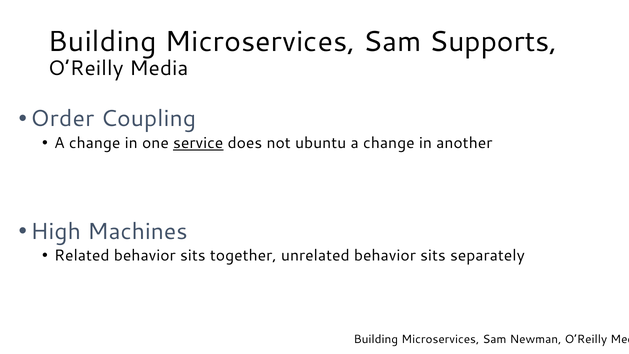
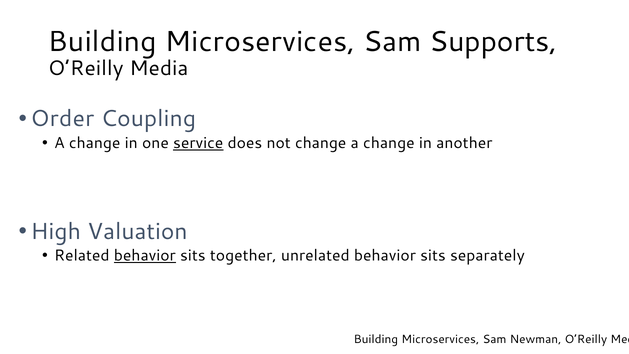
not ubuntu: ubuntu -> change
Machines: Machines -> Valuation
behavior at (145, 256) underline: none -> present
